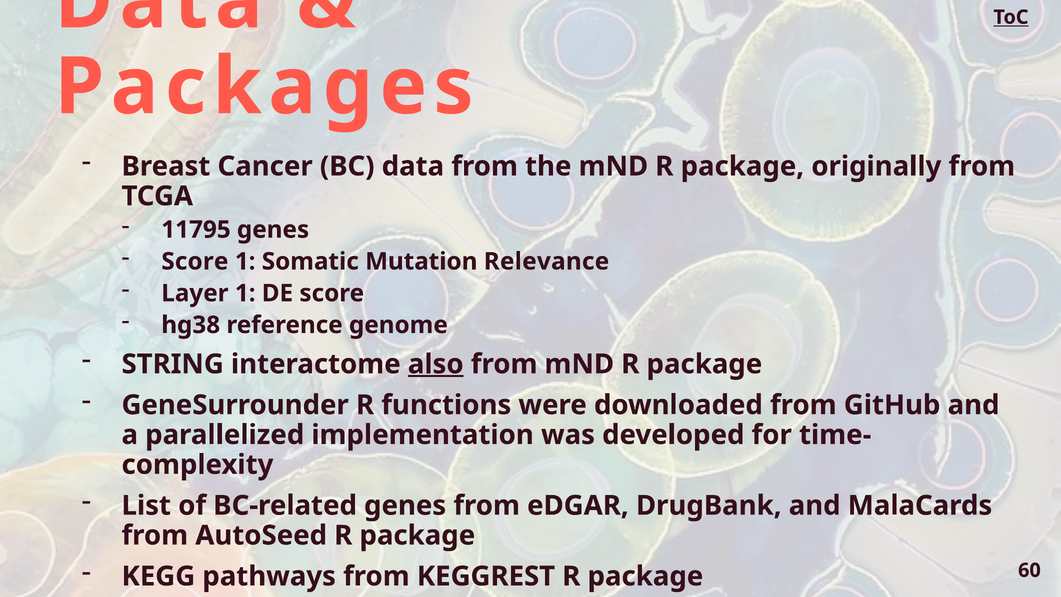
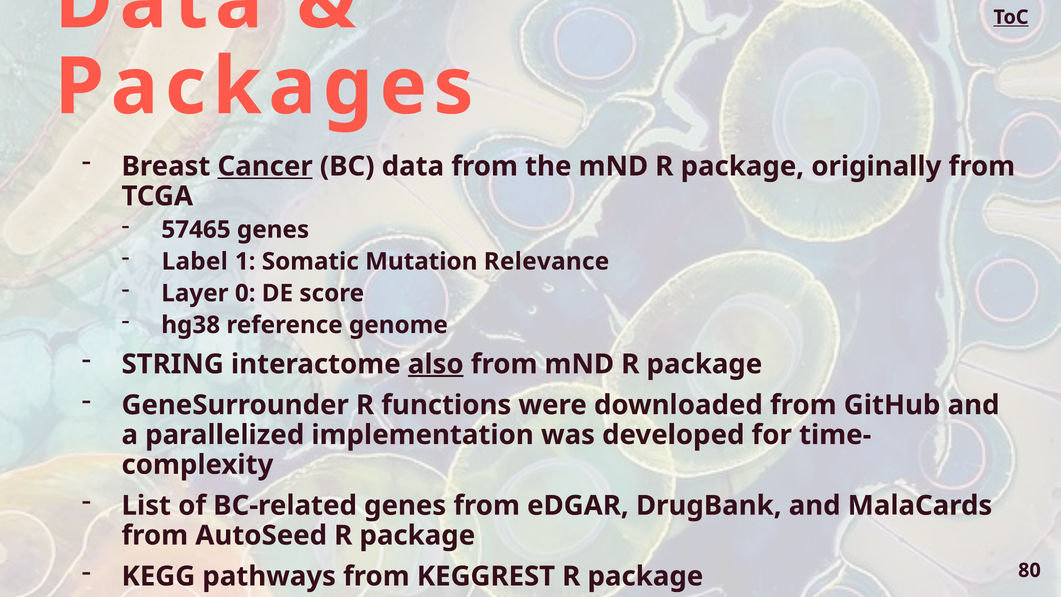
Cancer underline: none -> present
11795: 11795 -> 57465
Score at (195, 261): Score -> Label
Layer 1: 1 -> 0
60: 60 -> 80
